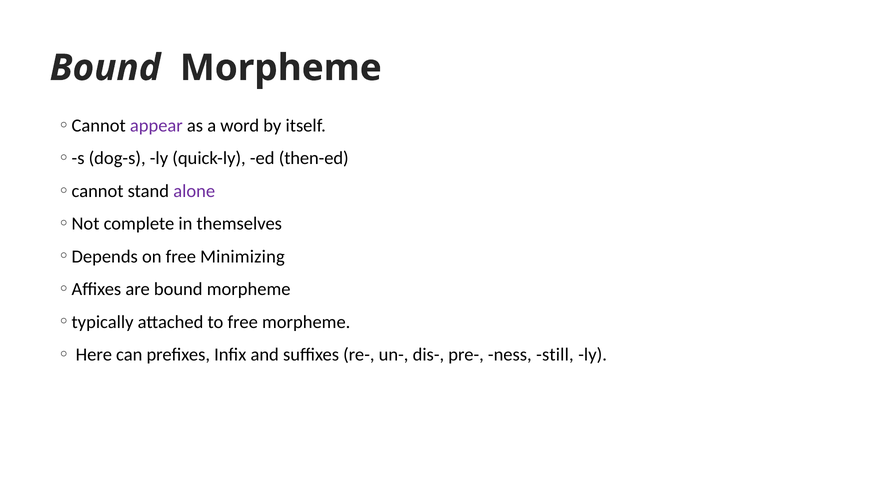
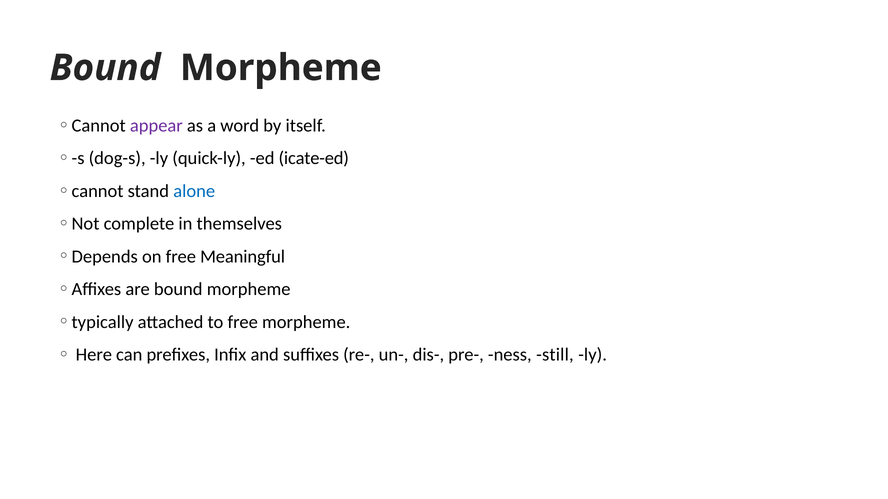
then-ed: then-ed -> icate-ed
alone colour: purple -> blue
Minimizing: Minimizing -> Meaningful
